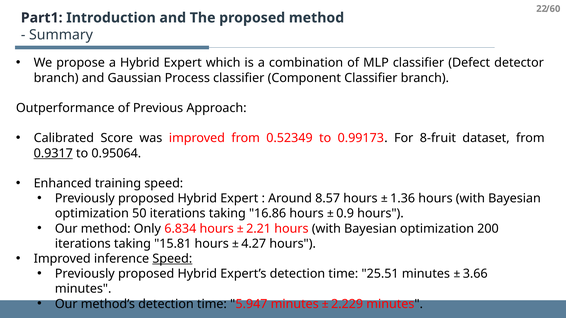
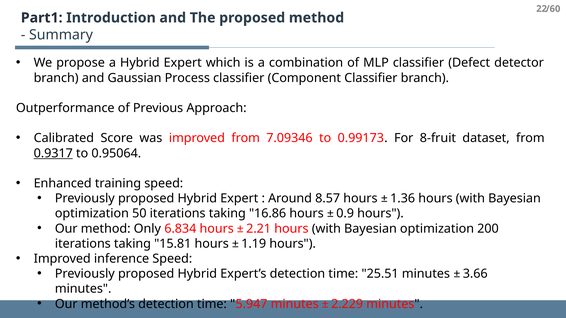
0.52349: 0.52349 -> 7.09346
4.27: 4.27 -> 1.19
Speed at (172, 259) underline: present -> none
